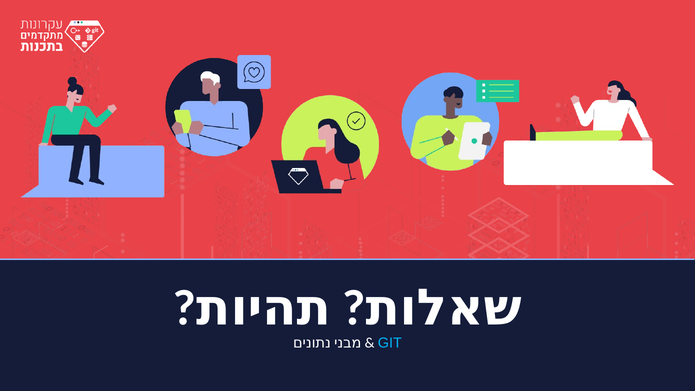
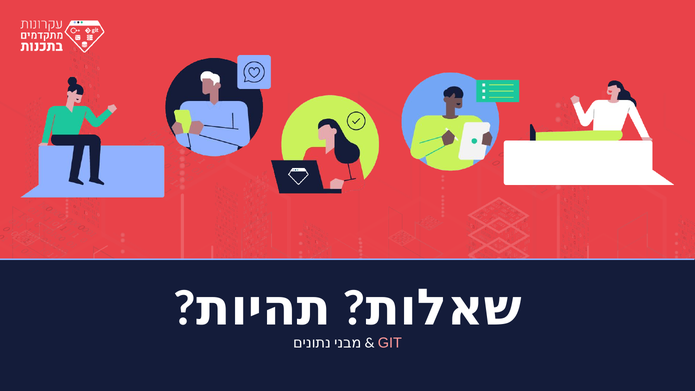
GIT colour: light blue -> pink
